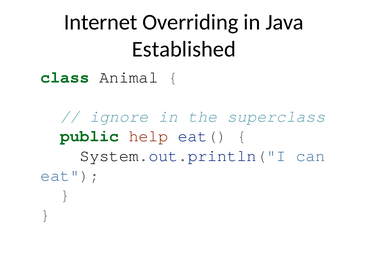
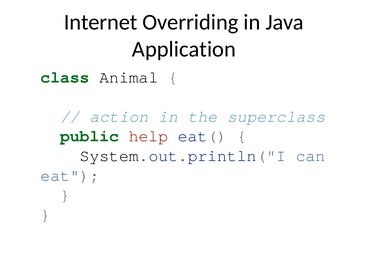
Established: Established -> Application
ignore: ignore -> action
